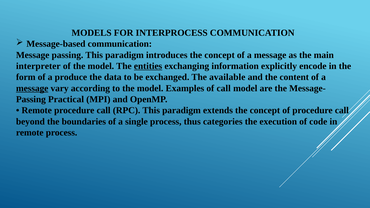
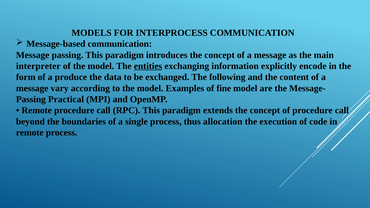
available: available -> following
message at (32, 88) underline: present -> none
of call: call -> fine
categories: categories -> allocation
